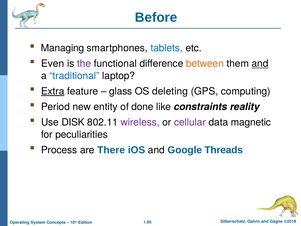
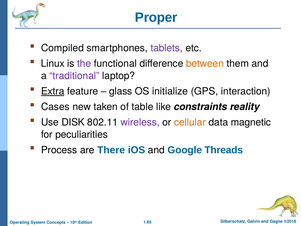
Before: Before -> Proper
Managing: Managing -> Compiled
tablets colour: blue -> purple
Even: Even -> Linux
and at (260, 64) underline: present -> none
traditional colour: blue -> purple
deleting: deleting -> initialize
computing: computing -> interaction
Period: Period -> Cases
entity: entity -> taken
done: done -> table
cellular colour: purple -> orange
